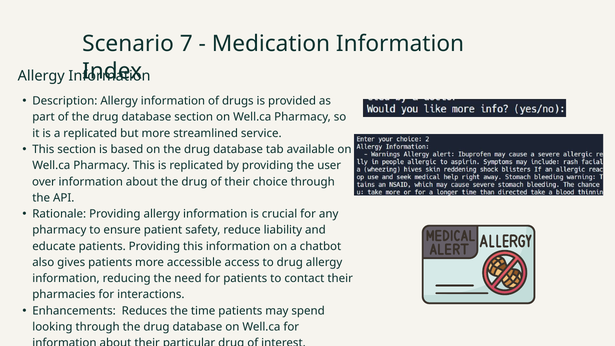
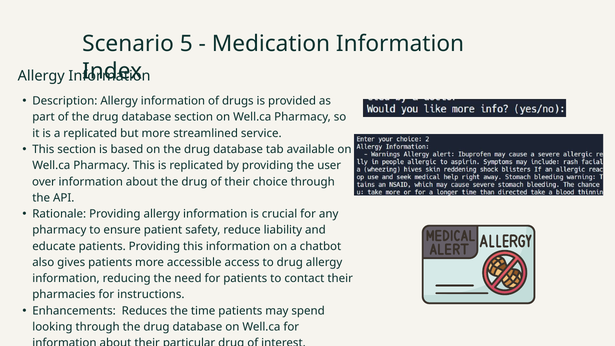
7: 7 -> 5
interactions: interactions -> instructions
